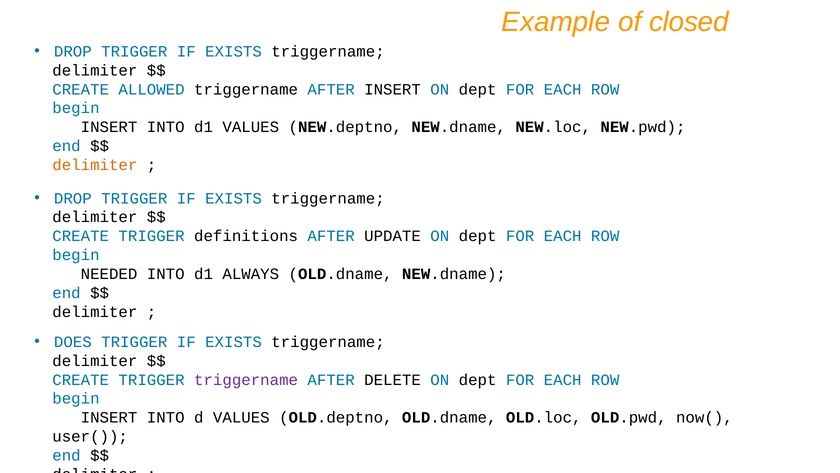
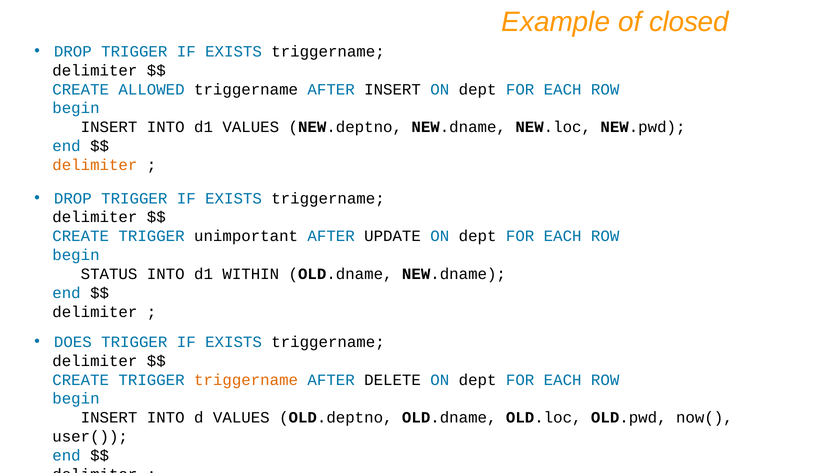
definitions: definitions -> unimportant
NEEDED: NEEDED -> STATUS
ALWAYS: ALWAYS -> WITHIN
triggername at (246, 379) colour: purple -> orange
